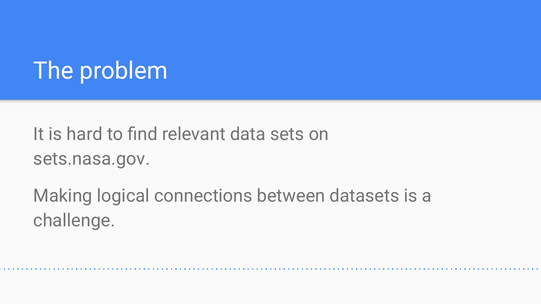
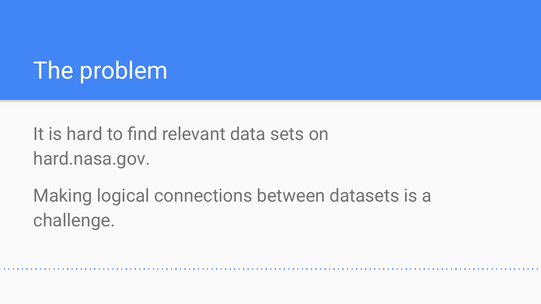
sets.nasa.gov: sets.nasa.gov -> hard.nasa.gov
